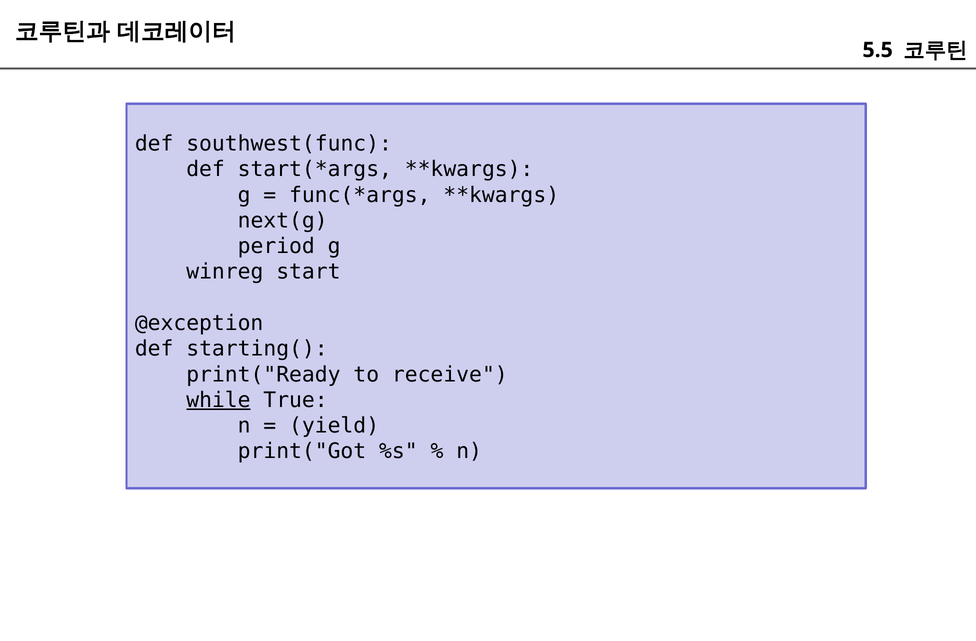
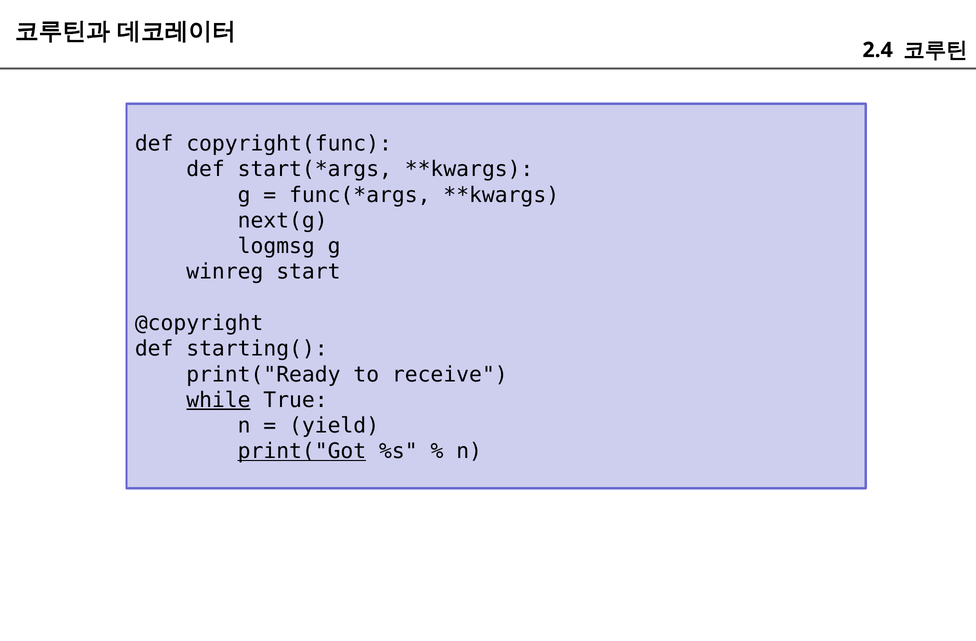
5.5: 5.5 -> 2.4
southwest(func: southwest(func -> copyright(func
period: period -> logmsg
@exception: @exception -> @copyright
print("Got underline: none -> present
